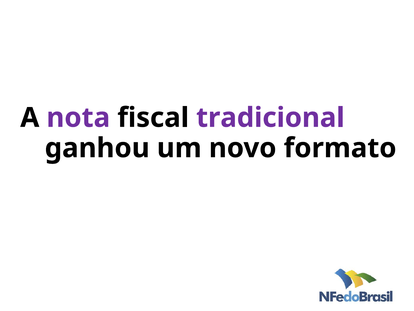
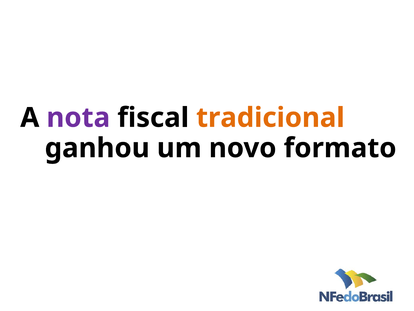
tradicional colour: purple -> orange
